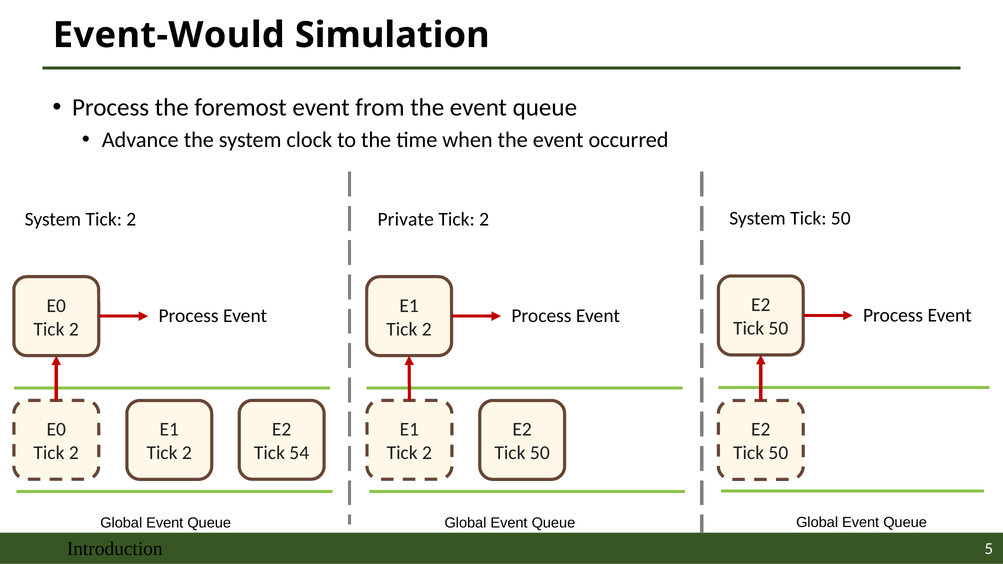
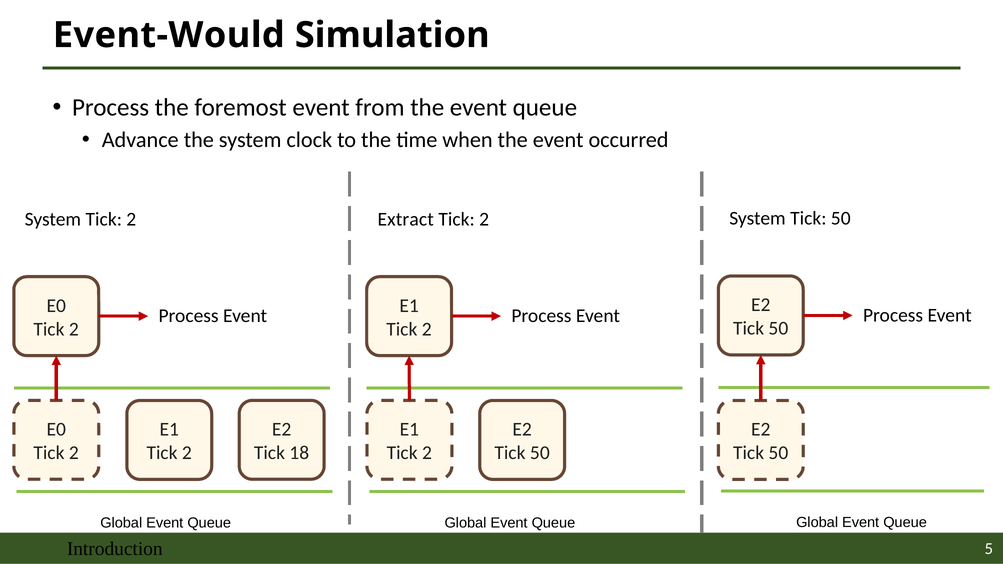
Private: Private -> Extract
54: 54 -> 18
